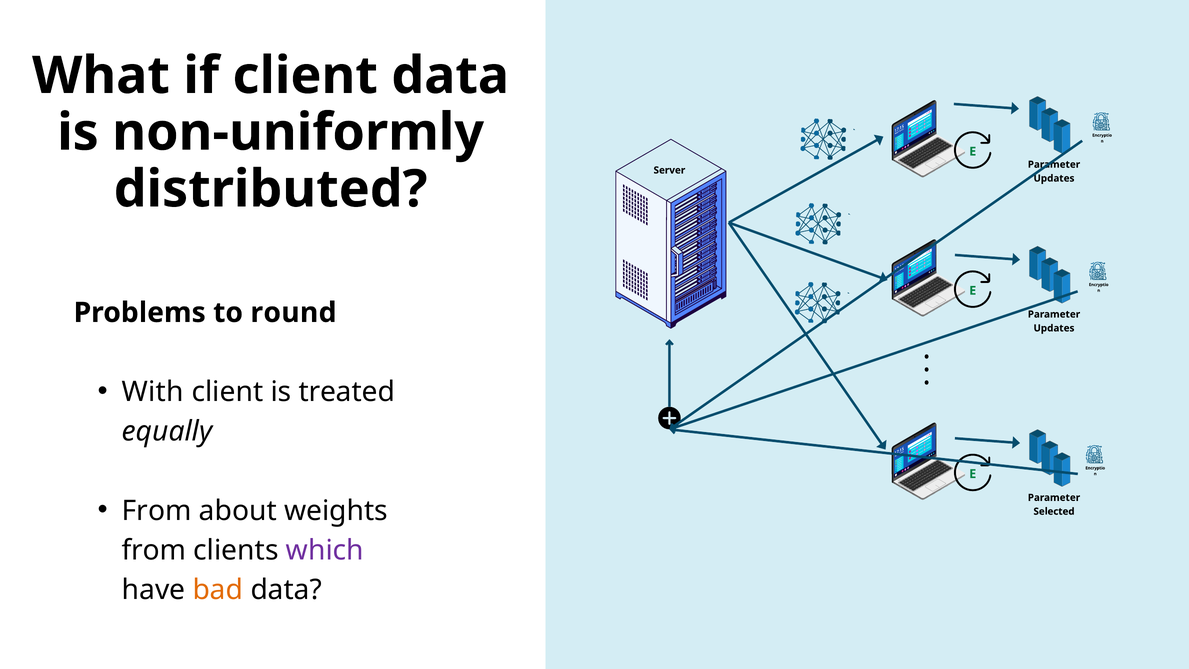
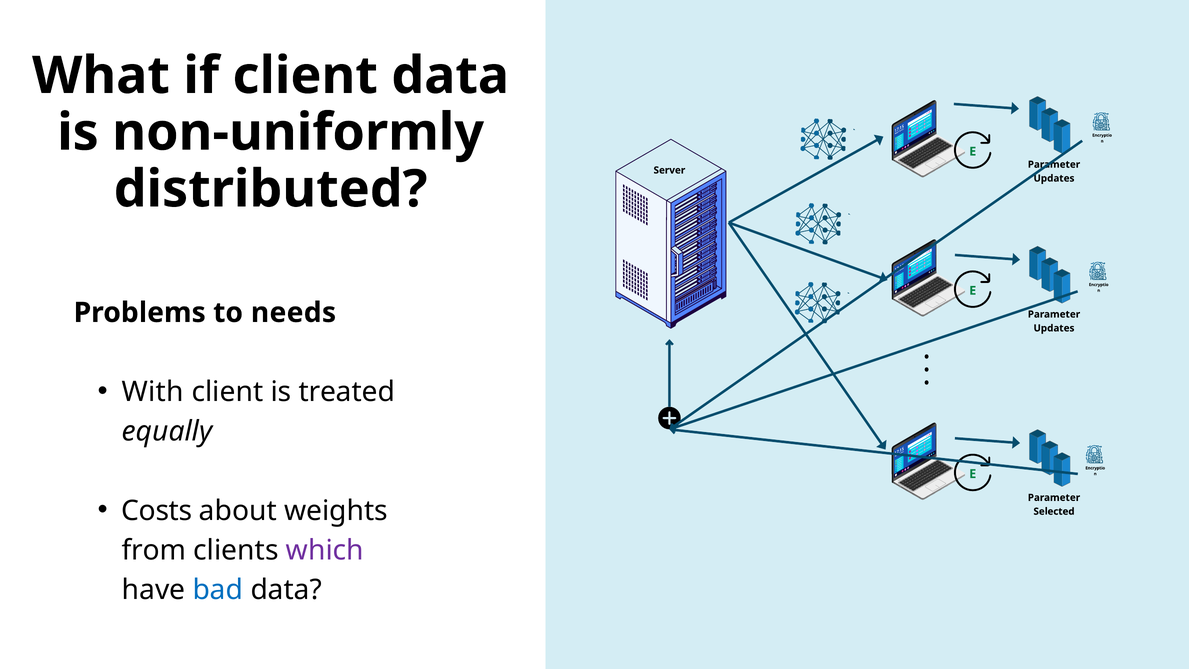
round: round -> needs
From at (157, 511): From -> Costs
bad colour: orange -> blue
